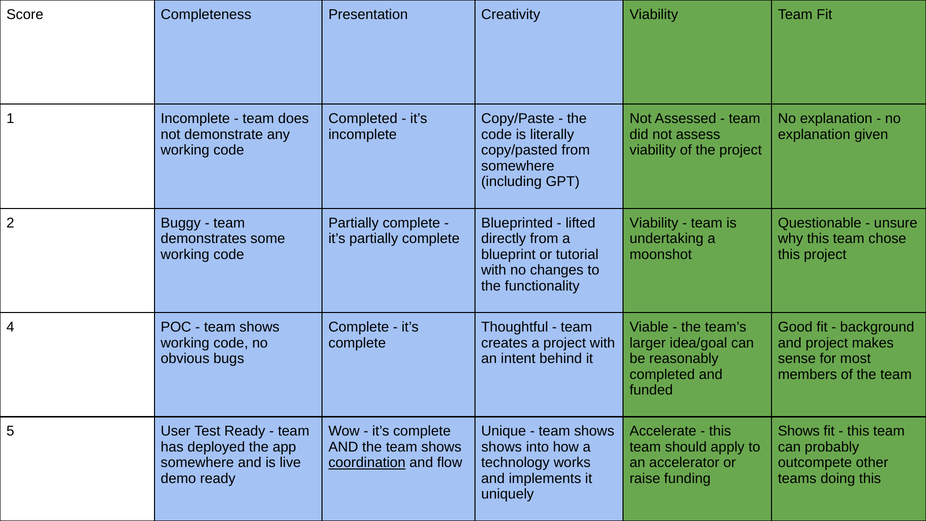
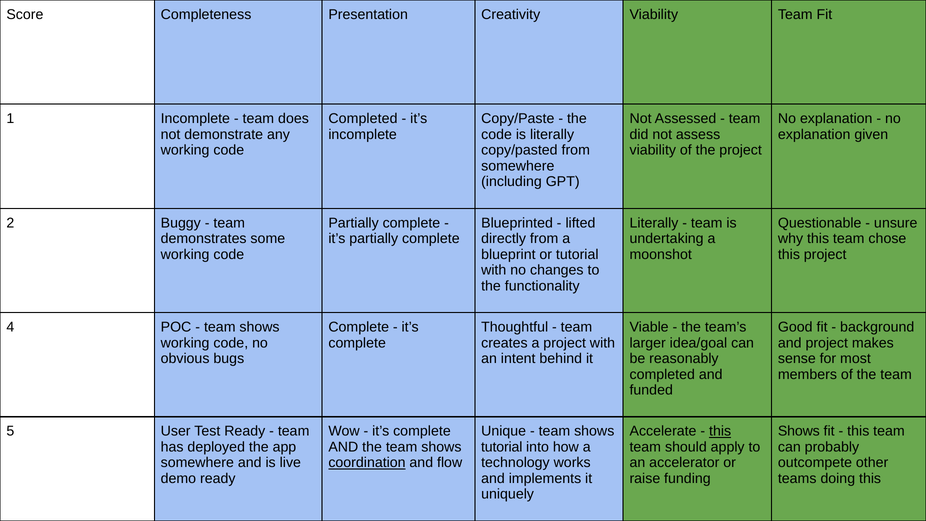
Viability at (654, 223): Viability -> Literally
this at (720, 431) underline: none -> present
shows at (502, 447): shows -> tutorial
